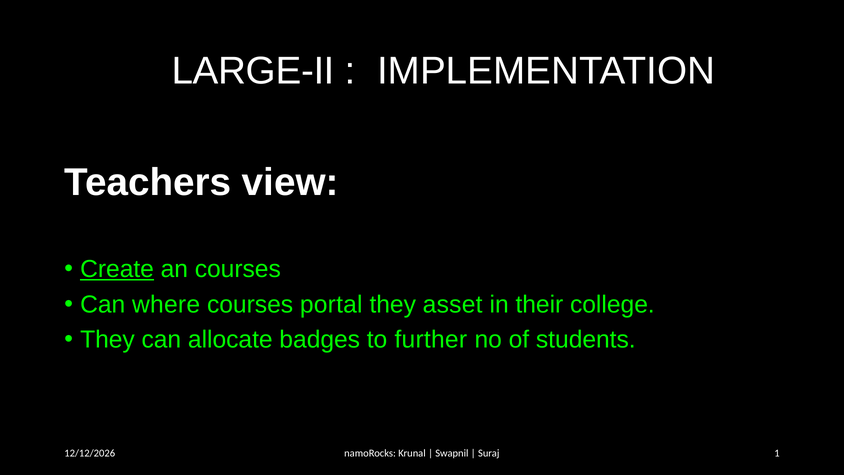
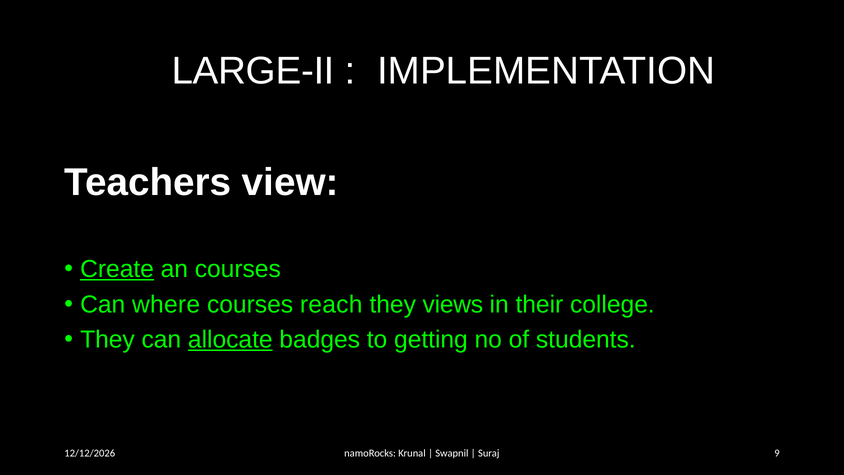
portal: portal -> reach
asset: asset -> views
allocate underline: none -> present
further: further -> getting
1: 1 -> 9
